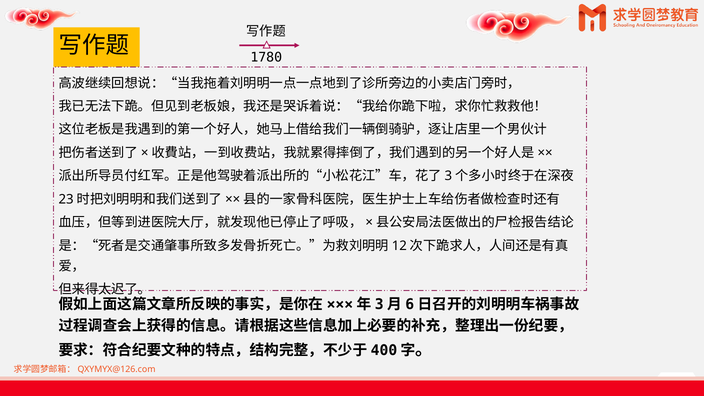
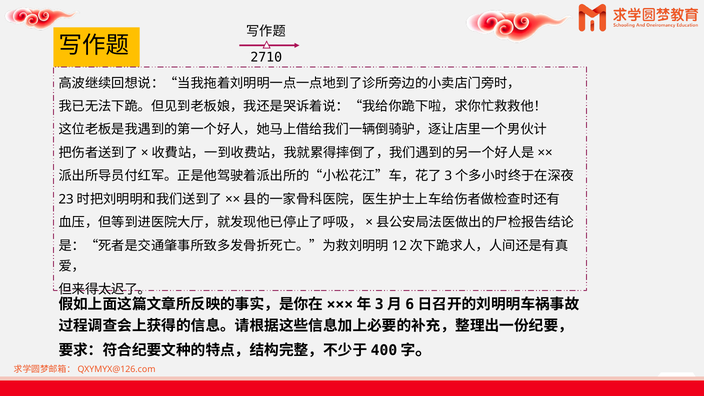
1780: 1780 -> 2710
